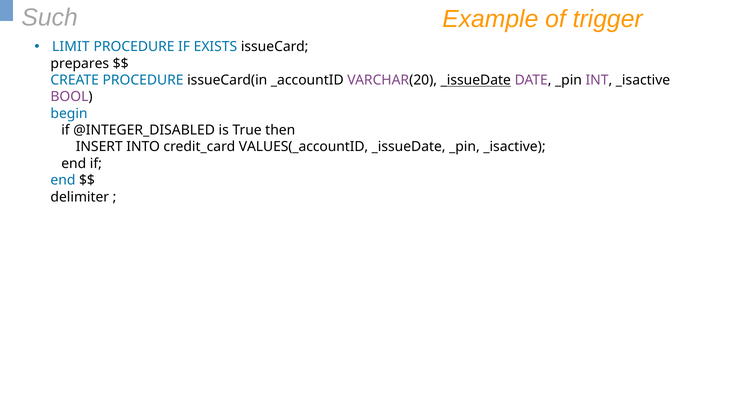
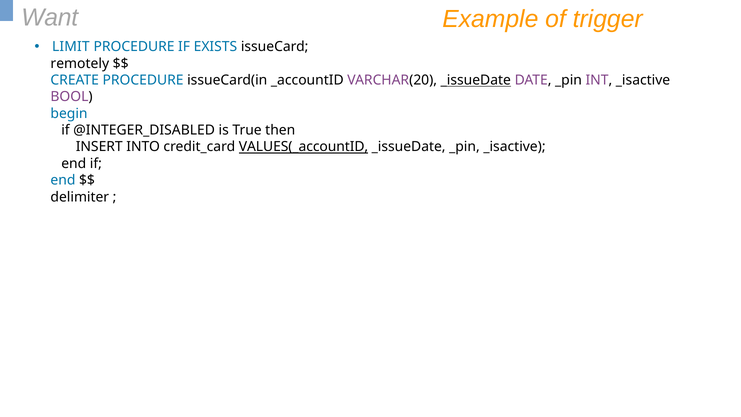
Such: Such -> Want
prepares: prepares -> remotely
VALUES(_accountID underline: none -> present
